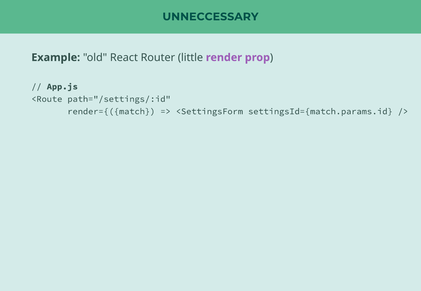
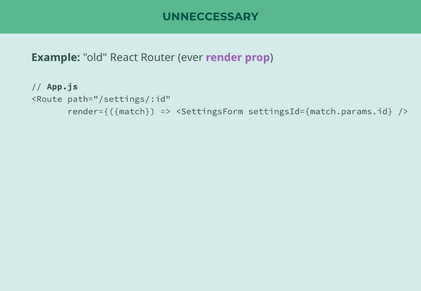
little: little -> ever
